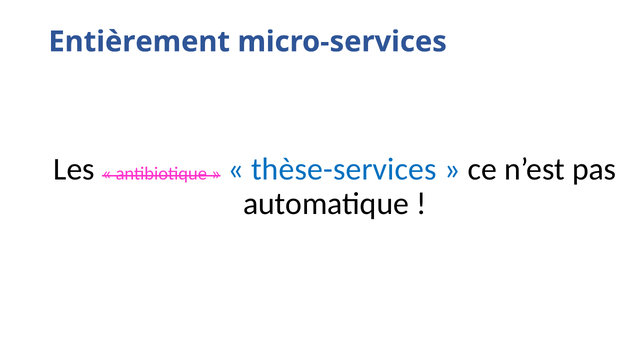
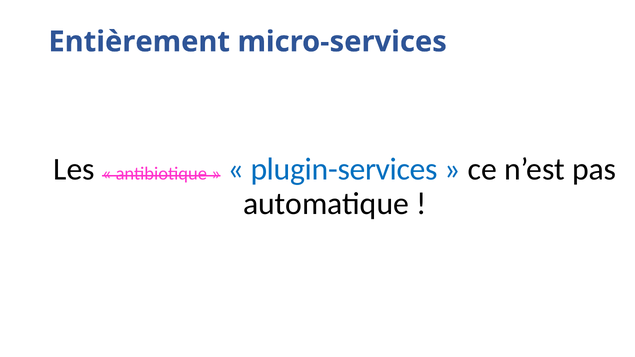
thèse-services: thèse-services -> plugin-services
